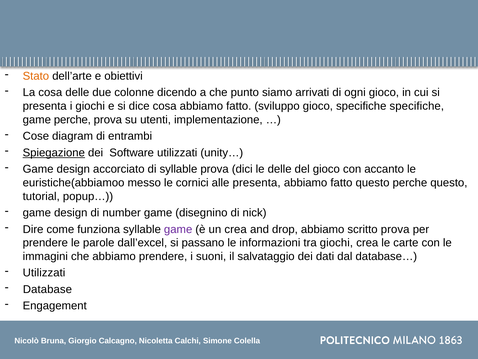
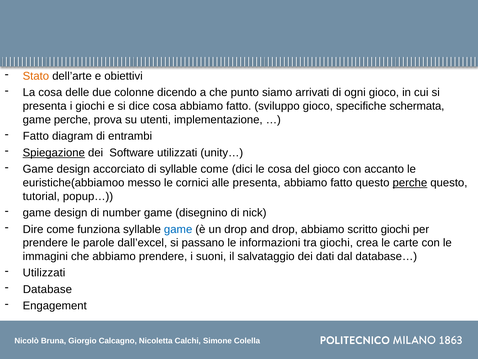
specifiche specifiche: specifiche -> schermata
Cose at (36, 136): Cose -> Fatto
syllable prova: prova -> come
le delle: delle -> cosa
perche at (410, 183) underline: none -> present
game at (178, 229) colour: purple -> blue
un crea: crea -> drop
scritto prova: prova -> giochi
